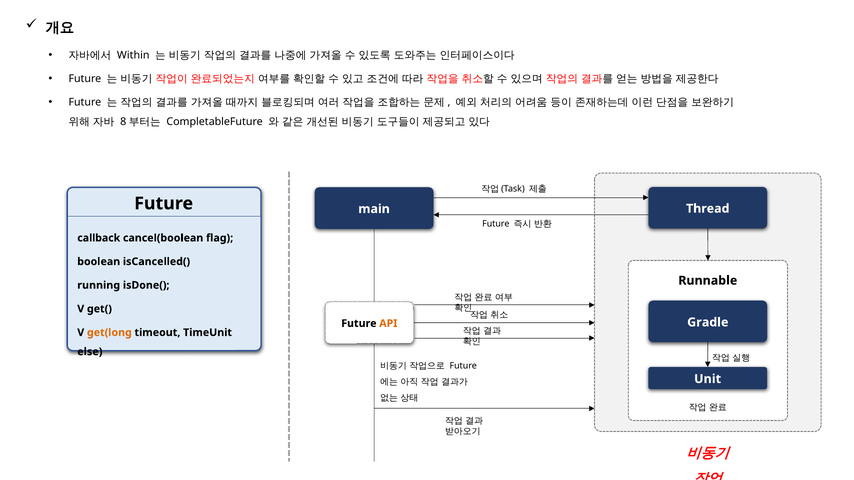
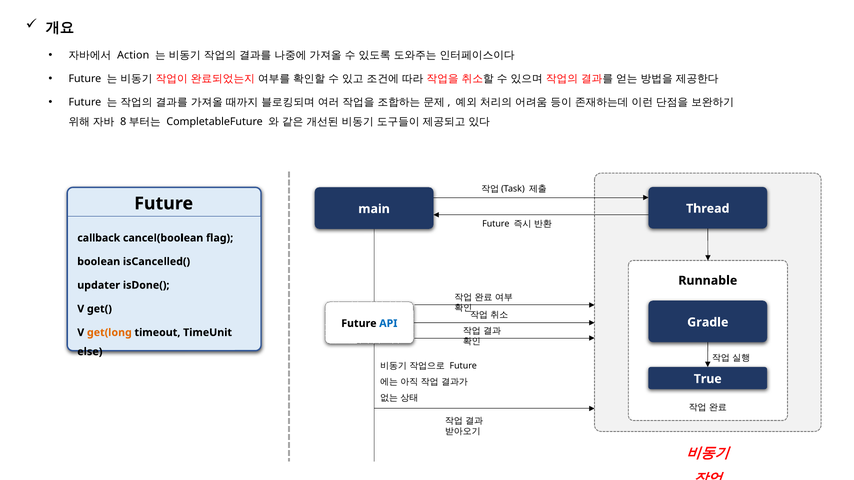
Within: Within -> Action
running: running -> updater
API colour: orange -> blue
Unit: Unit -> True
